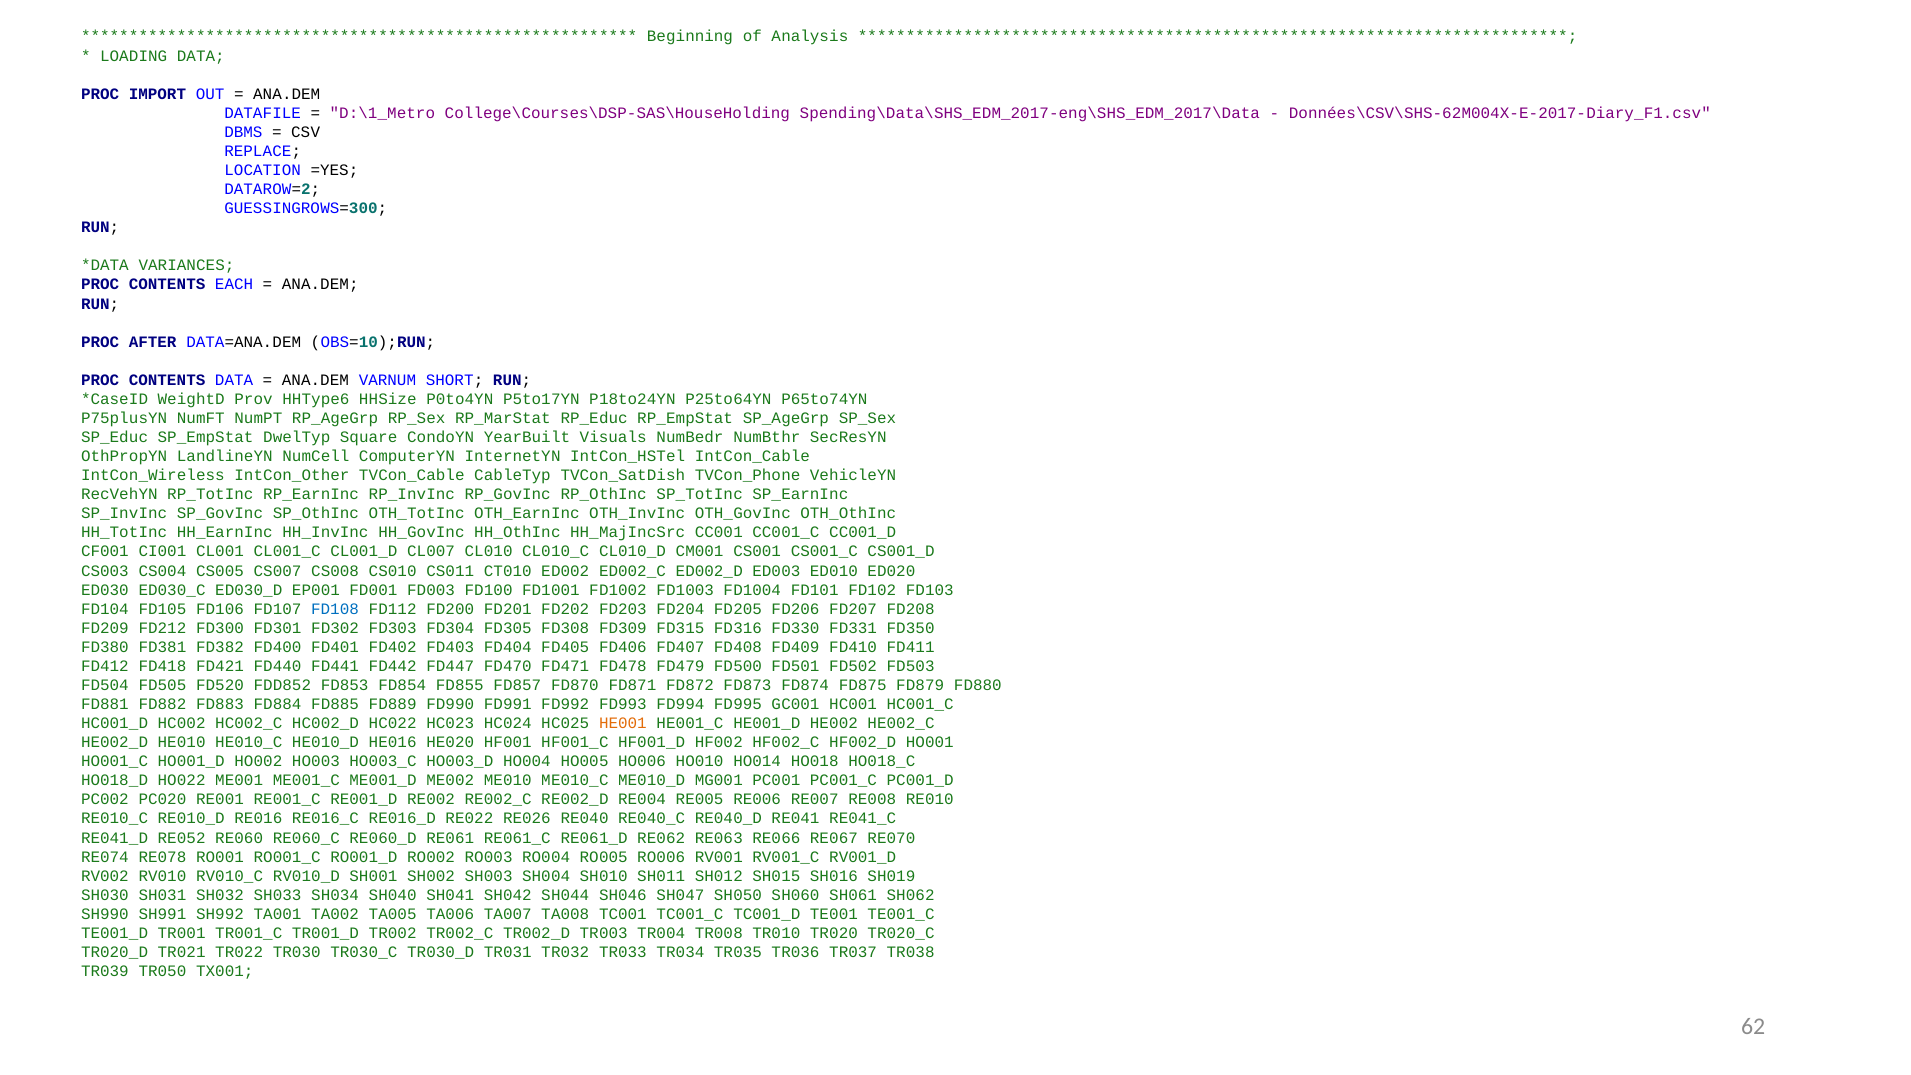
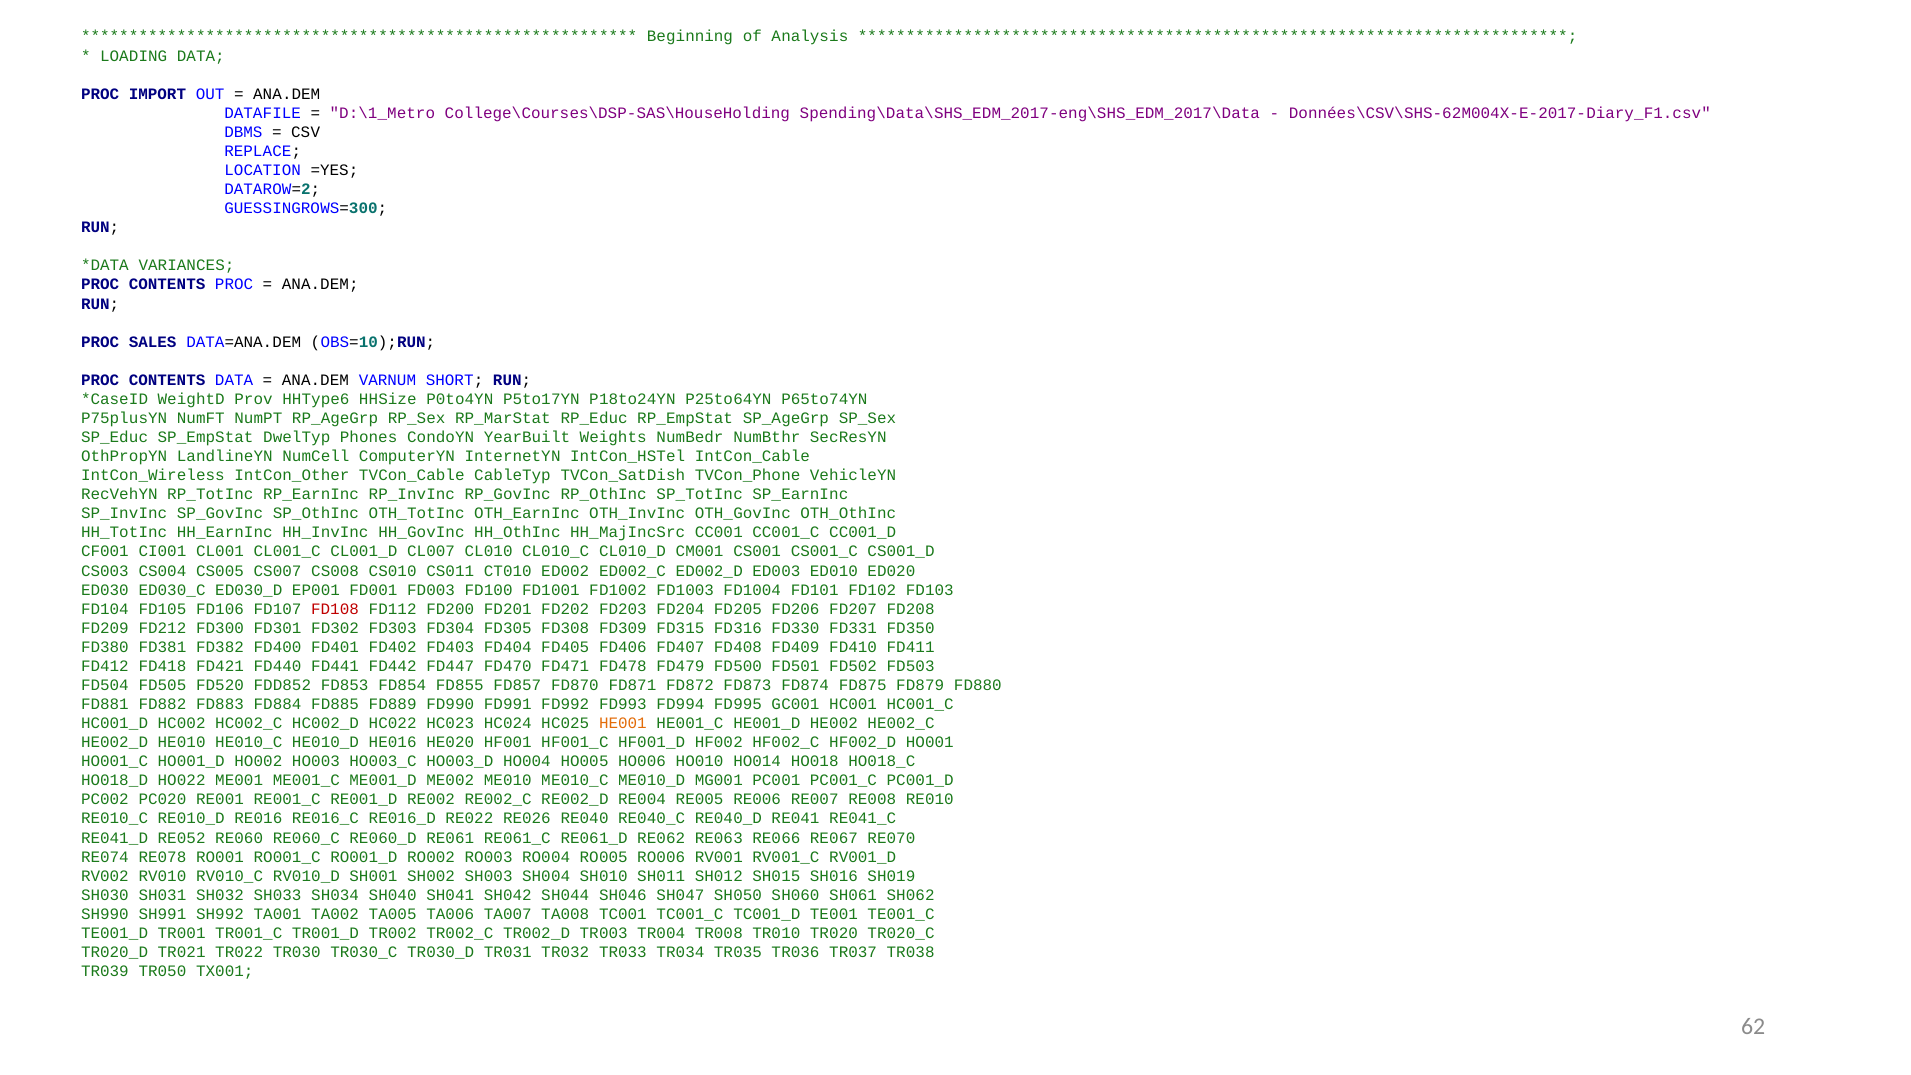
CONTENTS EACH: EACH -> PROC
AFTER: AFTER -> SALES
Square: Square -> Phones
Visuals: Visuals -> Weights
FD108 colour: blue -> red
